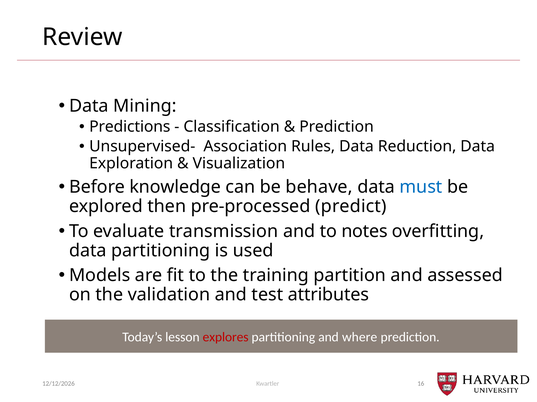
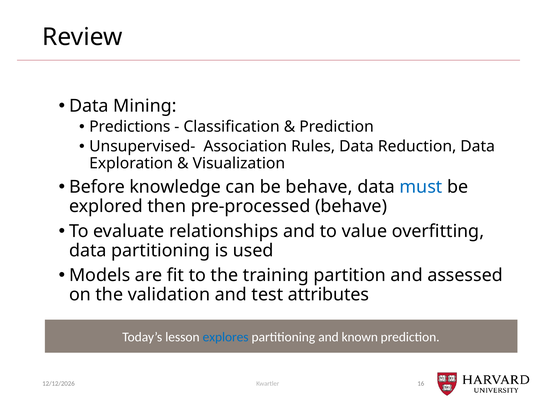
pre-processed predict: predict -> behave
transmission: transmission -> relationships
notes: notes -> value
explores colour: red -> blue
where: where -> known
